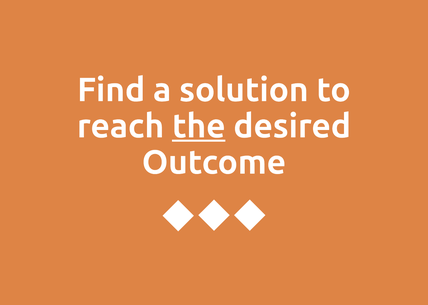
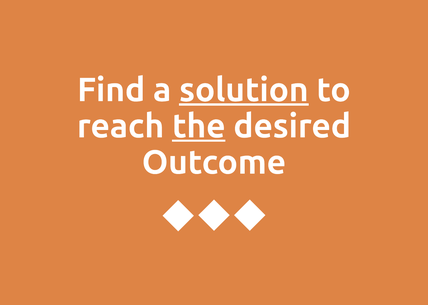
solution underline: none -> present
